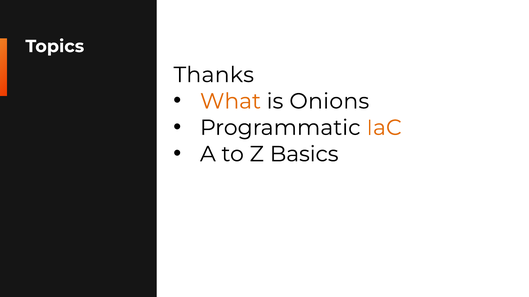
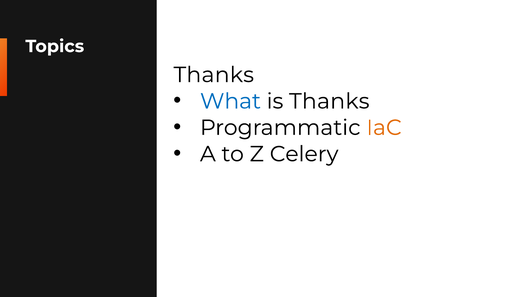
What colour: orange -> blue
is Onions: Onions -> Thanks
Basics: Basics -> Celery
